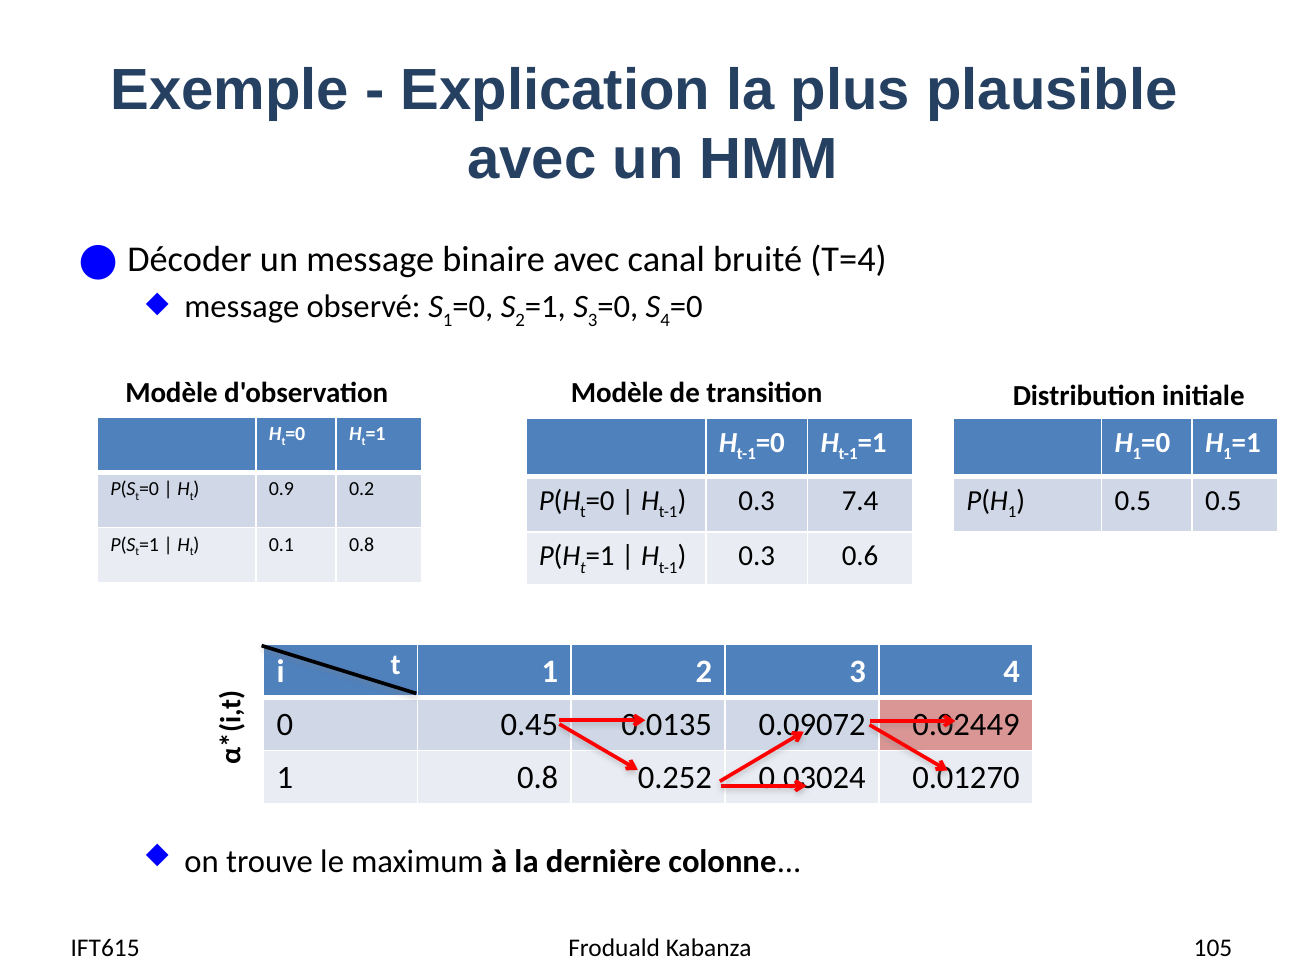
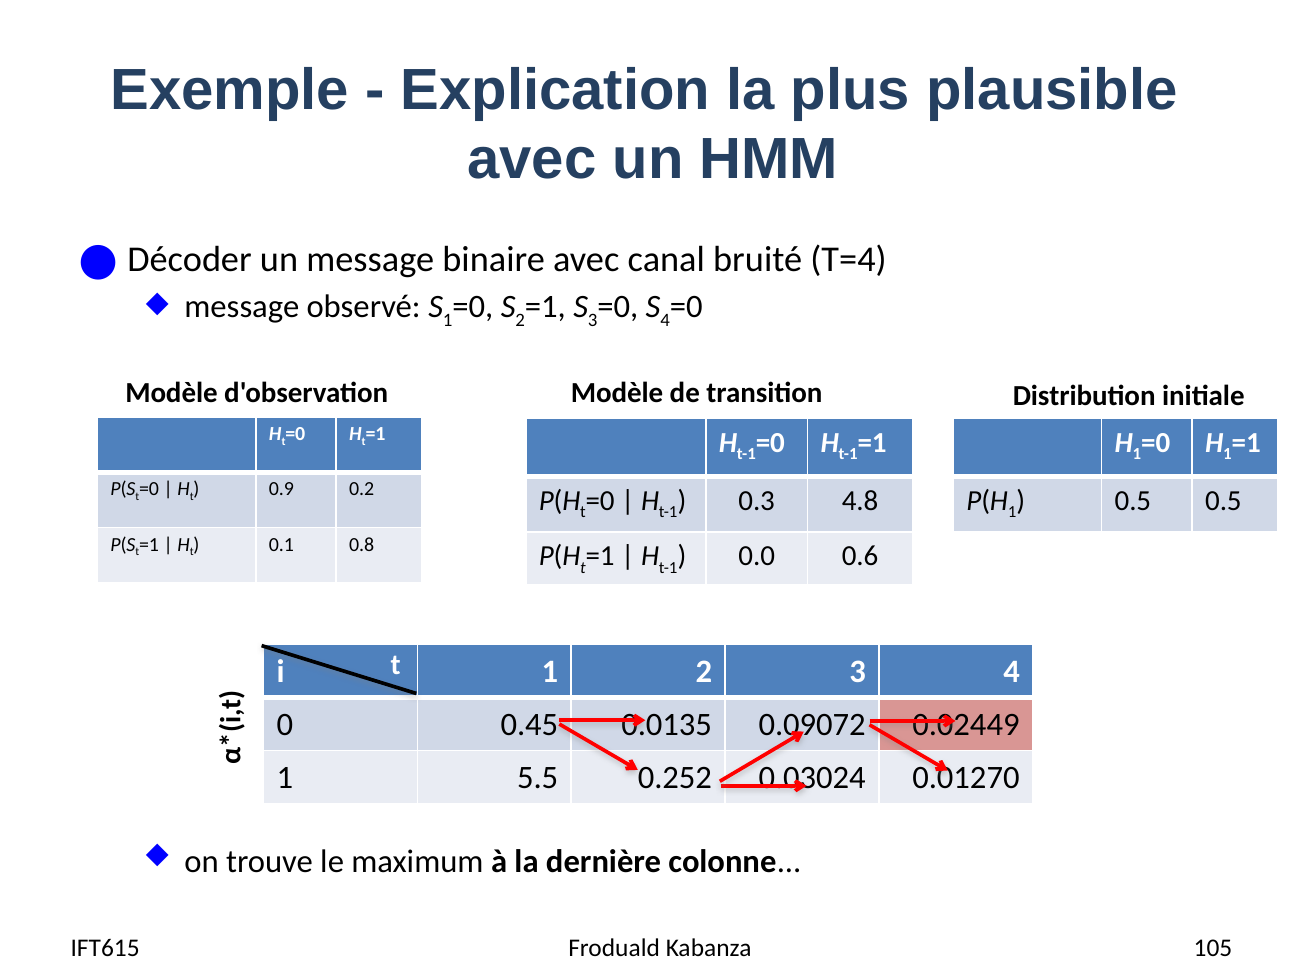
7.4: 7.4 -> 4.8
0.3 at (757, 556): 0.3 -> 0.0
1 0.8: 0.8 -> 5.5
